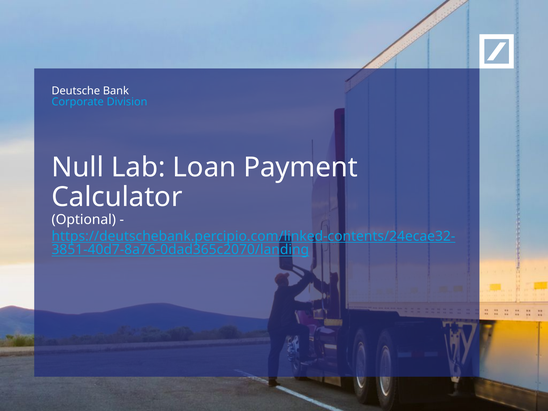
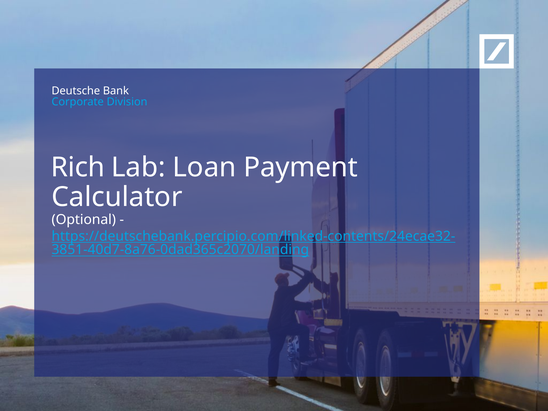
Null: Null -> Rich
